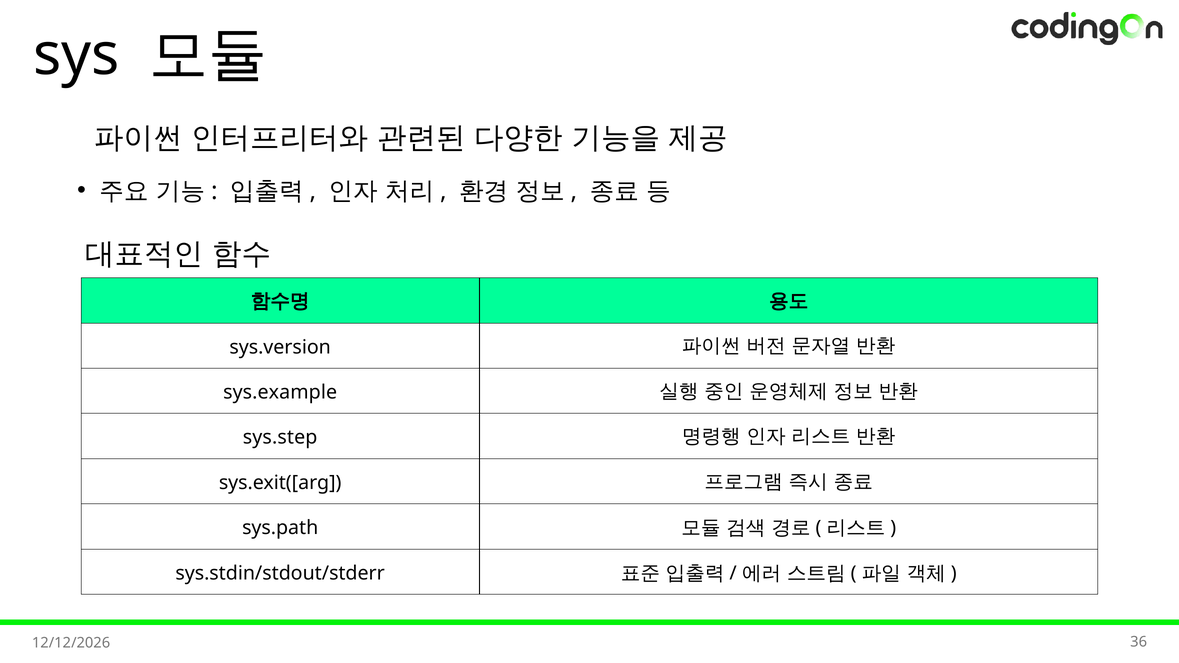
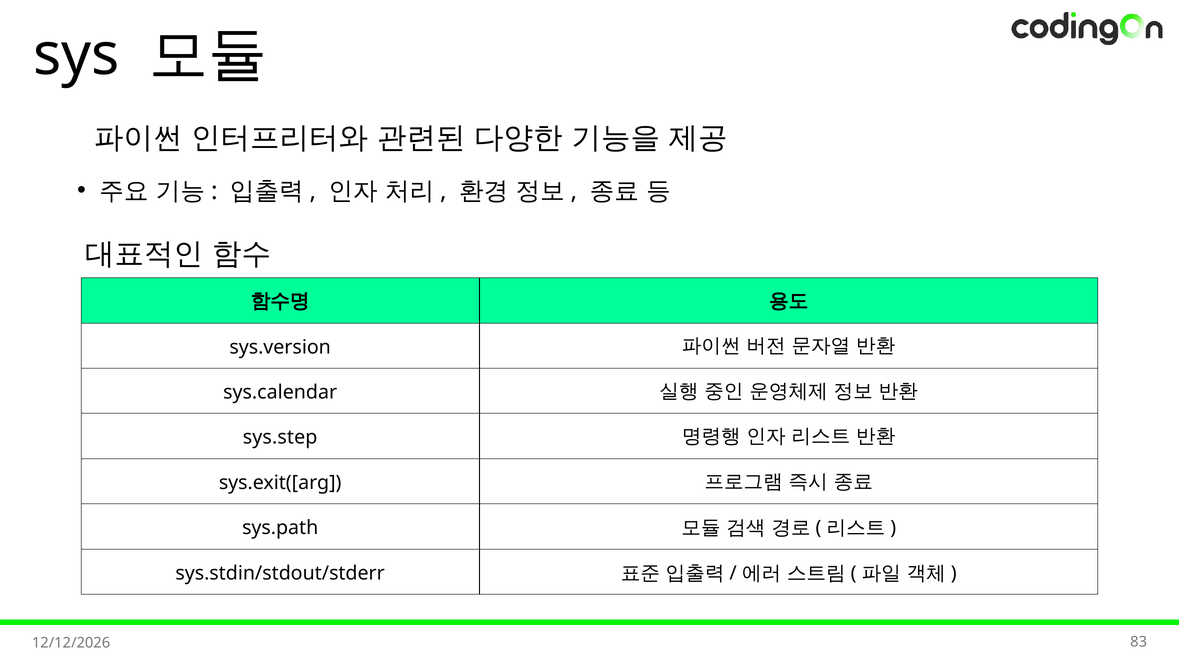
sys.example: sys.example -> sys.calendar
36: 36 -> 83
